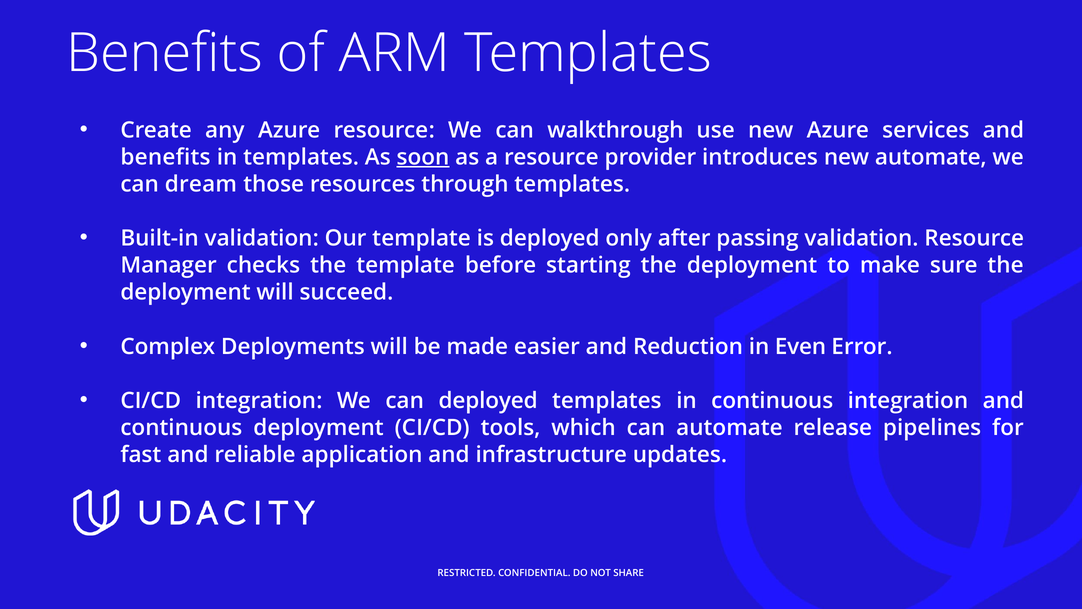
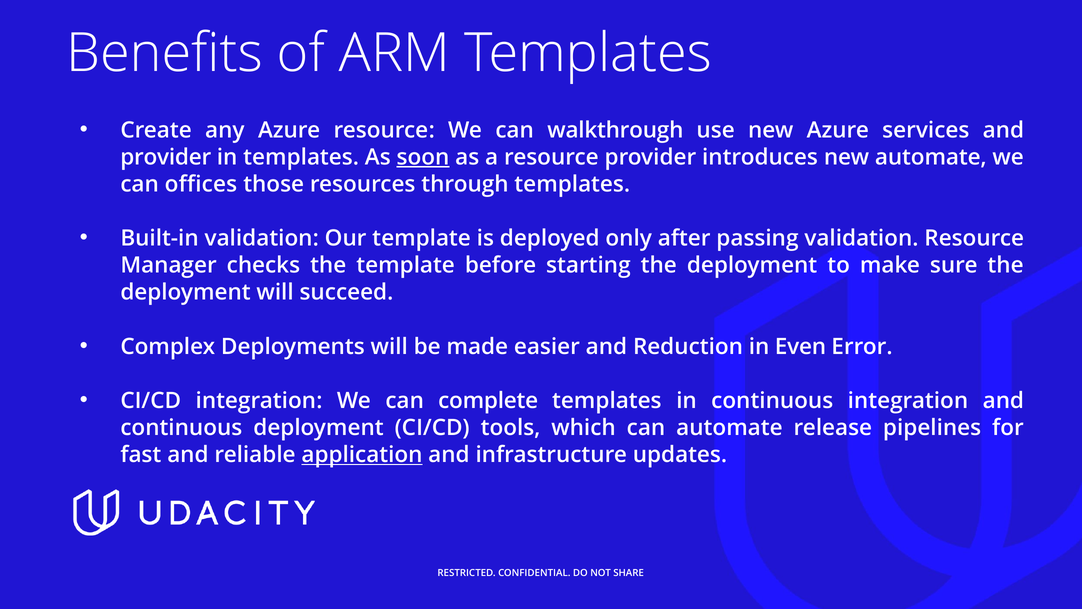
benefits at (166, 157): benefits -> provider
dream: dream -> offices
can deployed: deployed -> complete
application underline: none -> present
